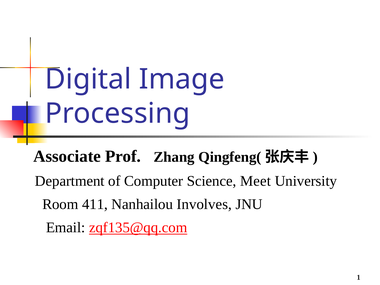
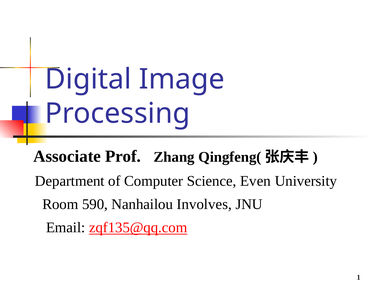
Meet: Meet -> Even
411: 411 -> 590
